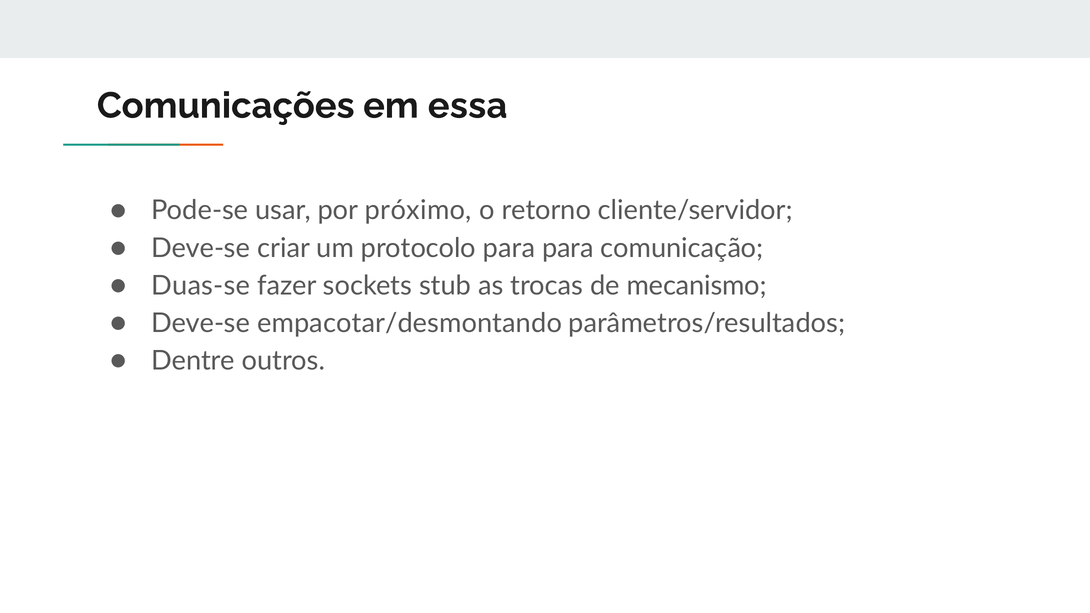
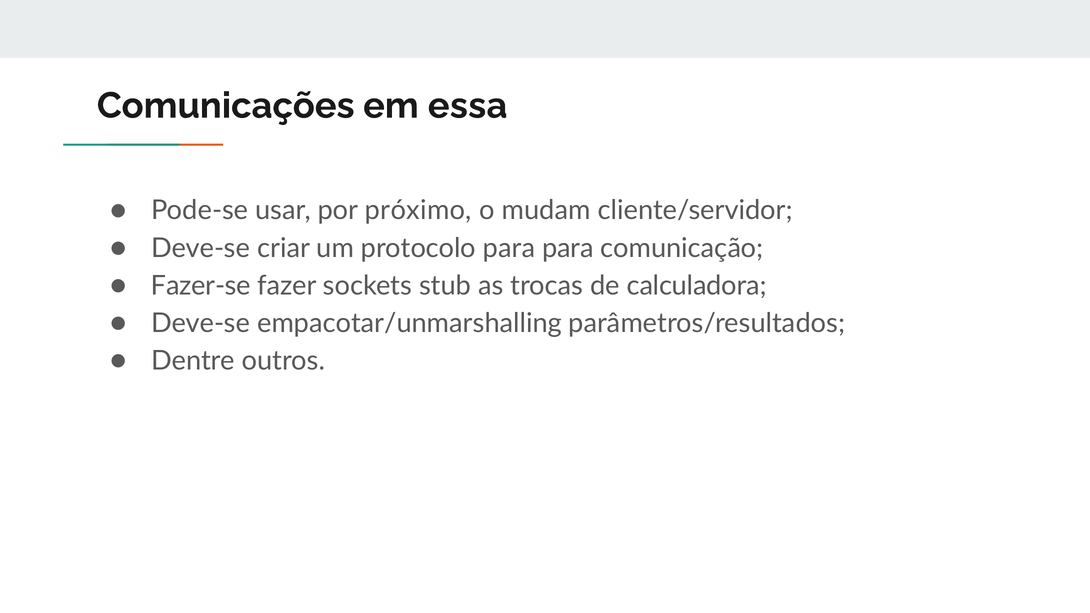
retorno: retorno -> mudam
Duas-se: Duas-se -> Fazer-se
mecanismo: mecanismo -> calculadora
empacotar/desmontando: empacotar/desmontando -> empacotar/unmarshalling
